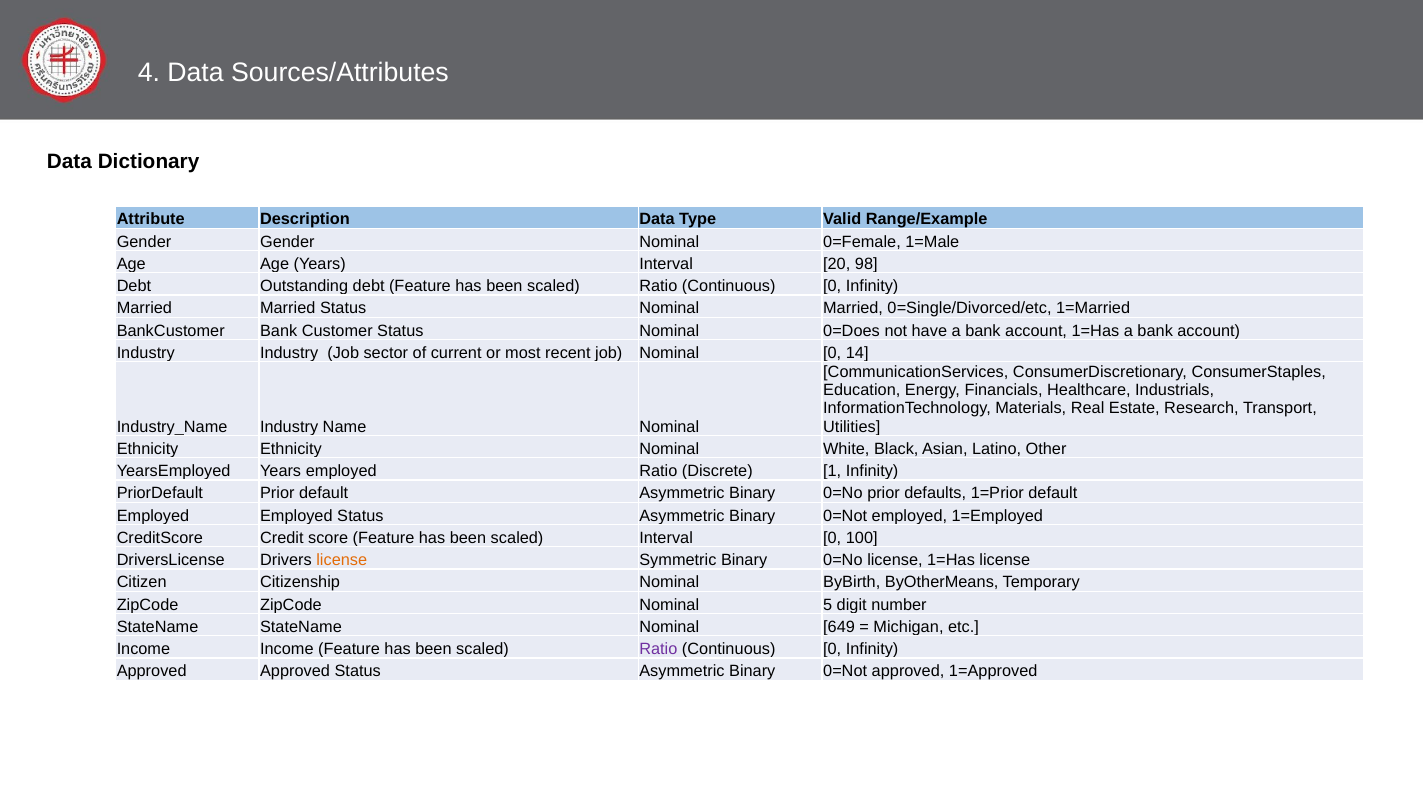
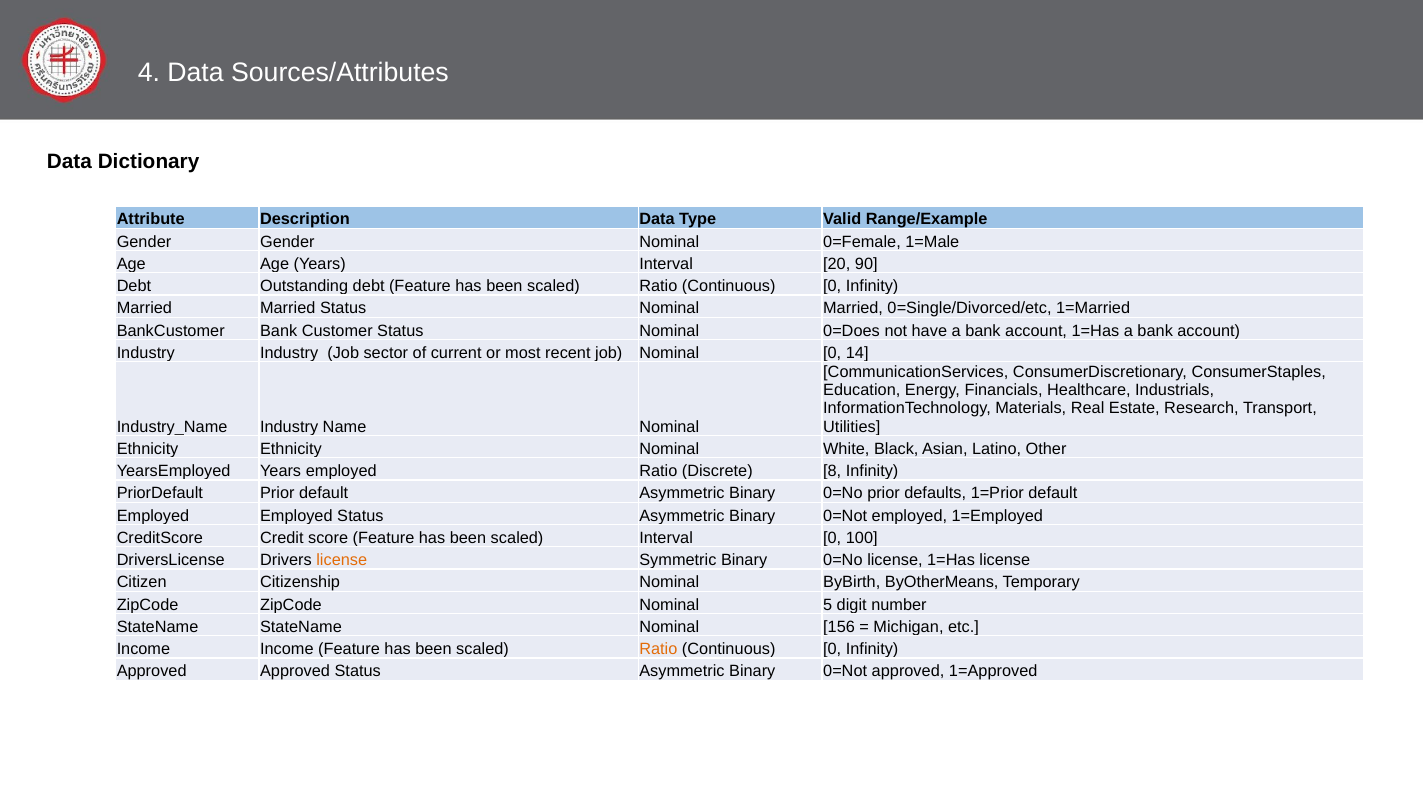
98: 98 -> 90
1: 1 -> 8
649: 649 -> 156
Ratio at (658, 649) colour: purple -> orange
